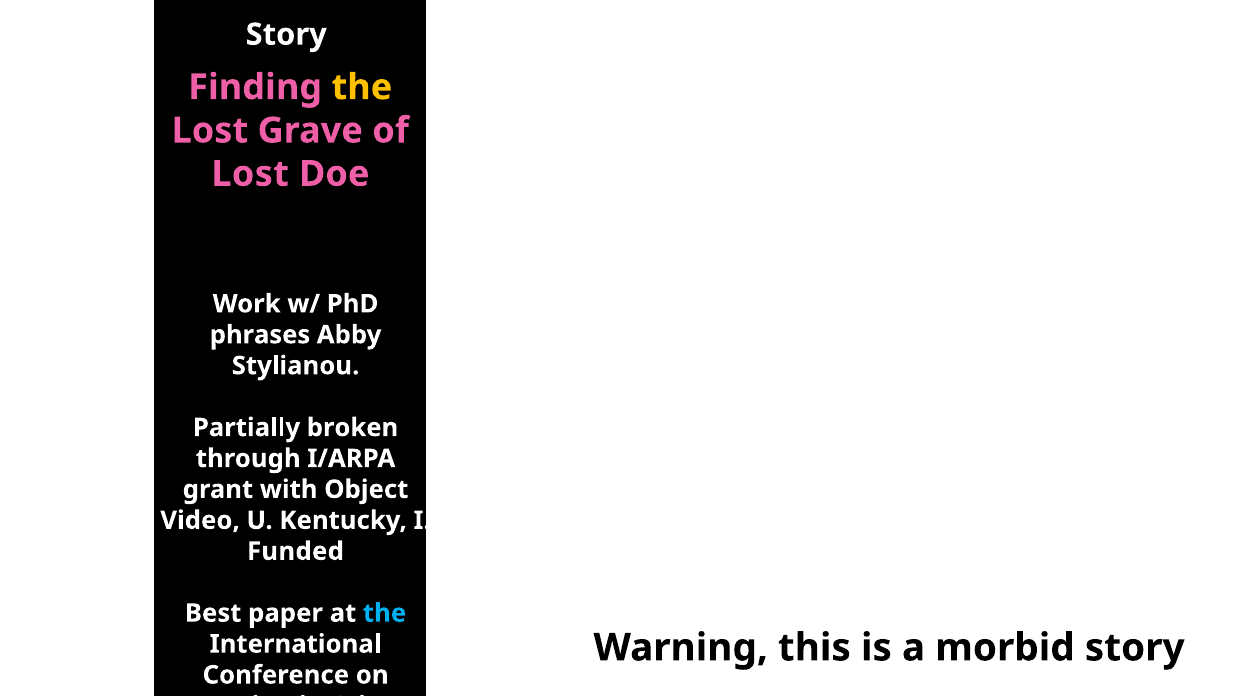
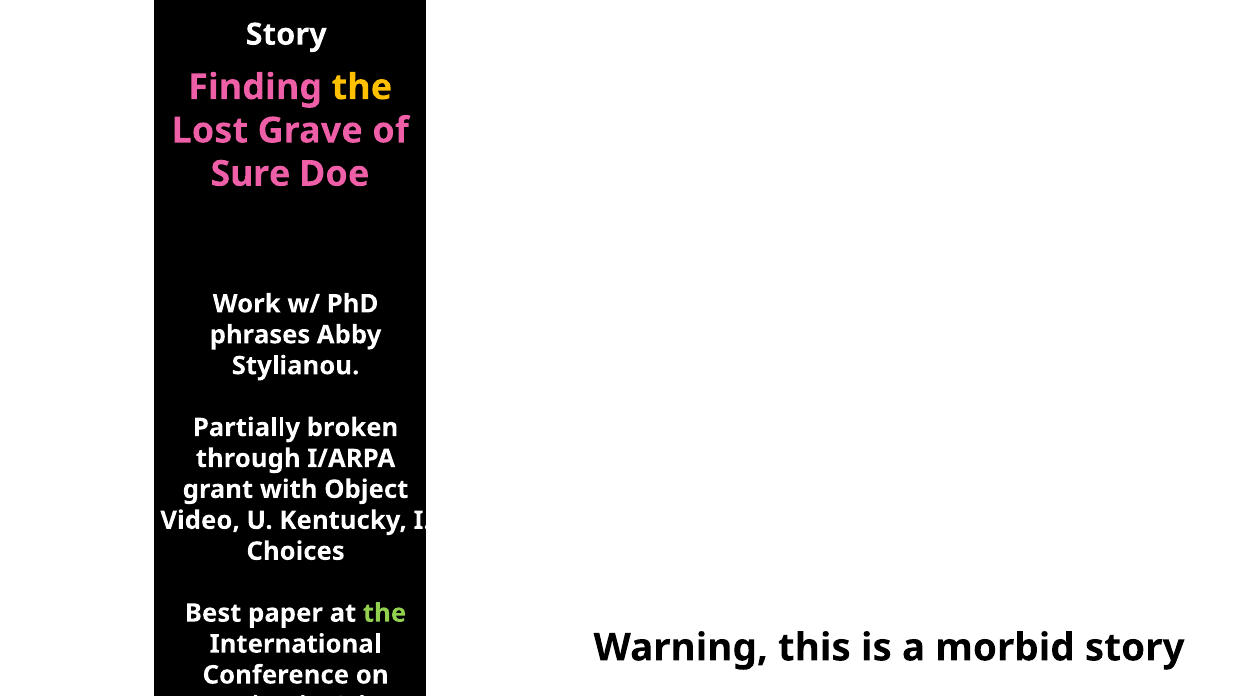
Lost at (250, 174): Lost -> Sure
Funded: Funded -> Choices
the at (385, 614) colour: light blue -> light green
